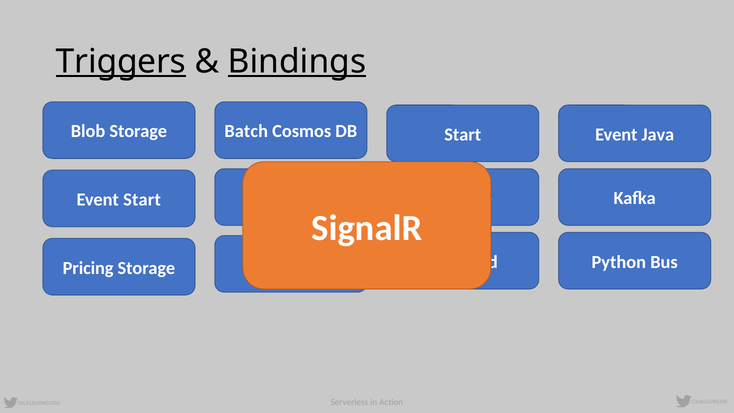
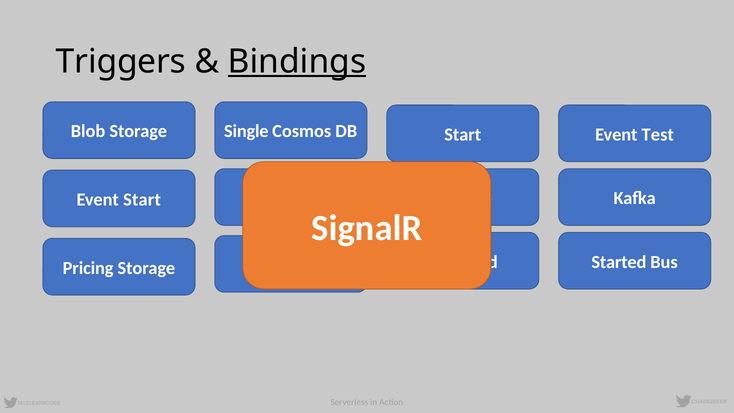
Triggers underline: present -> none
Batch: Batch -> Single
Java: Java -> Test
Python: Python -> Started
